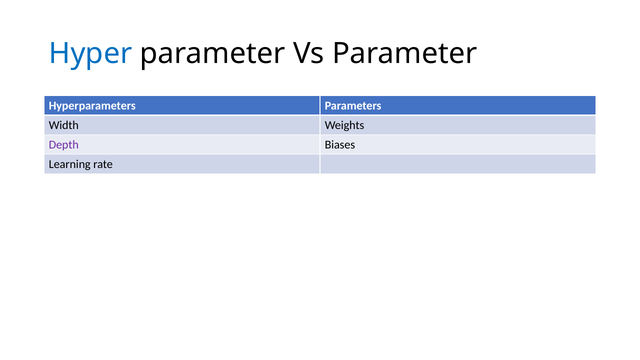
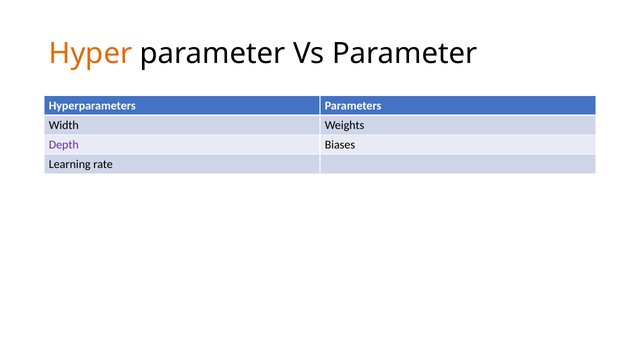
Hyper colour: blue -> orange
